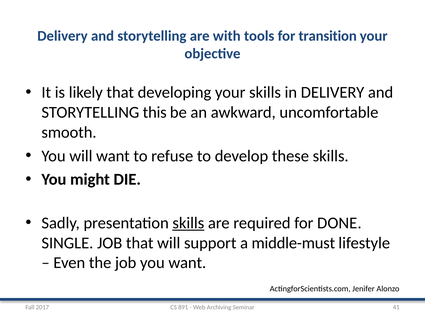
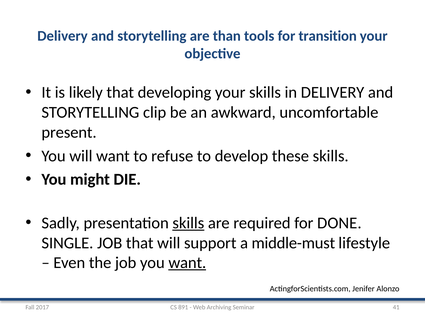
with: with -> than
this: this -> clip
smooth: smooth -> present
want at (187, 263) underline: none -> present
